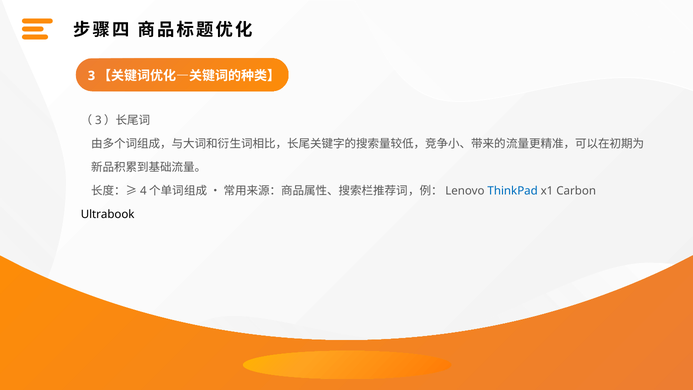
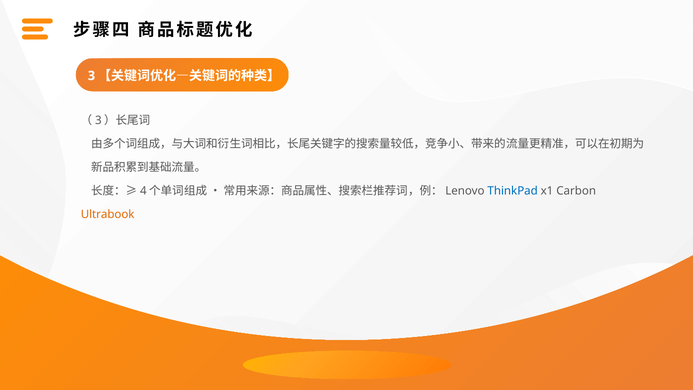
Ultrabook colour: black -> orange
